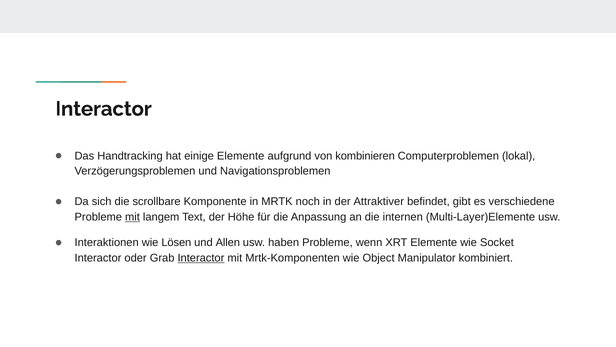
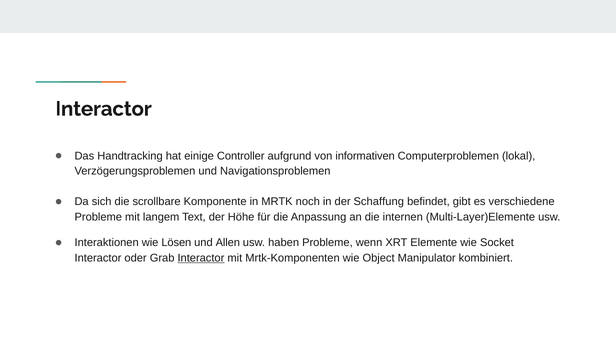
einige Elemente: Elemente -> Controller
kombinieren: kombinieren -> informativen
Attraktiver: Attraktiver -> Schaffung
mit at (133, 217) underline: present -> none
